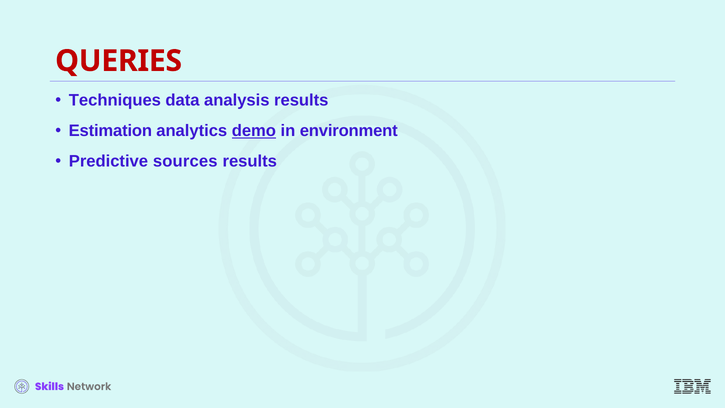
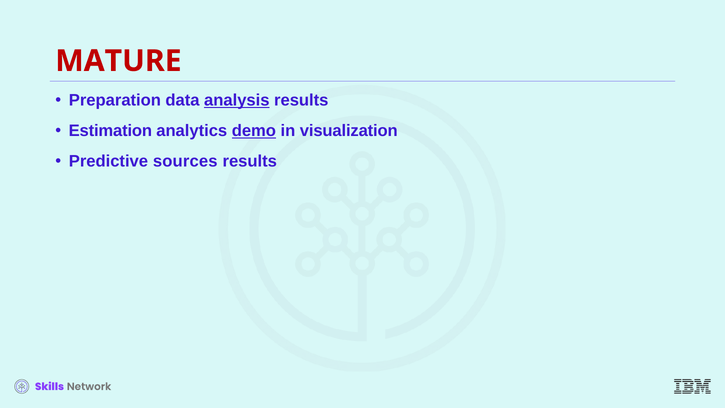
QUERIES: QUERIES -> MATURE
Techniques: Techniques -> Preparation
analysis underline: none -> present
environment: environment -> visualization
